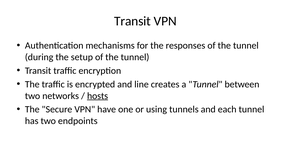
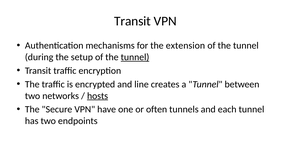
responses: responses -> extension
tunnel at (135, 57) underline: none -> present
using: using -> often
